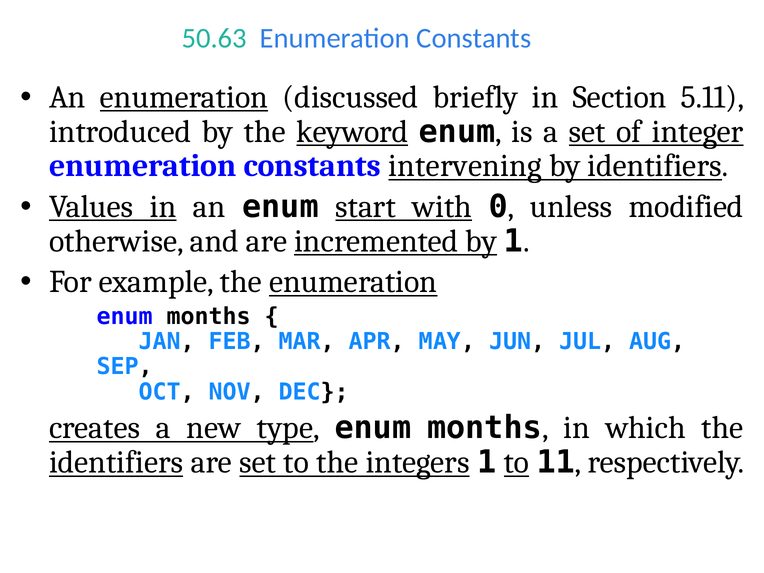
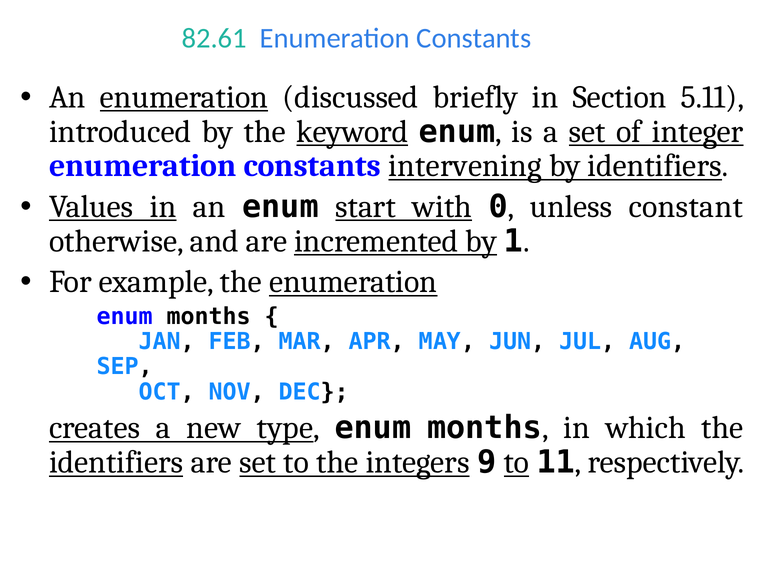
50.63: 50.63 -> 82.61
modified: modified -> constant
integers 1: 1 -> 9
